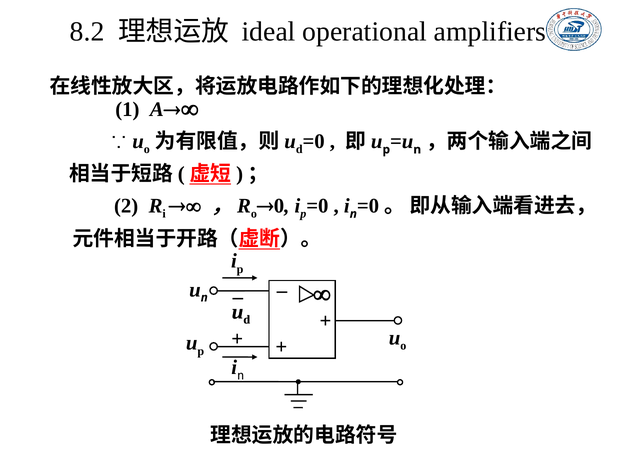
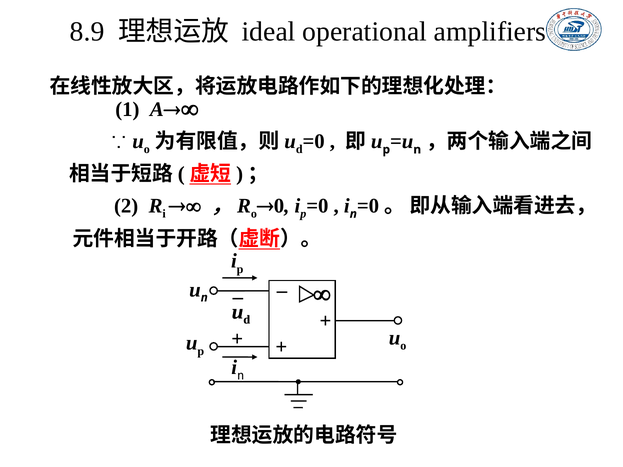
8.2: 8.2 -> 8.9
